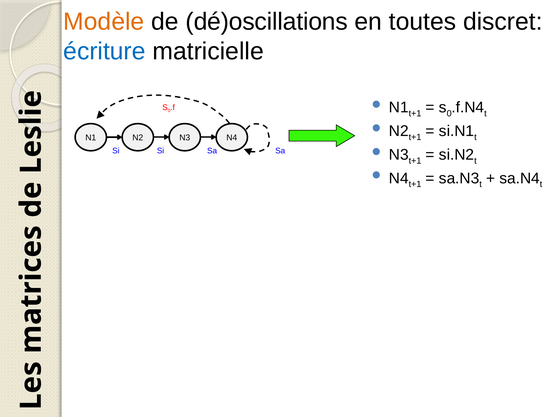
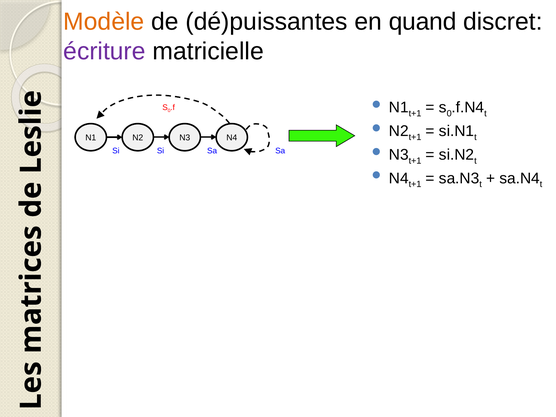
dé)oscillations: dé)oscillations -> dé)puissantes
toutes: toutes -> quand
écriture colour: blue -> purple
